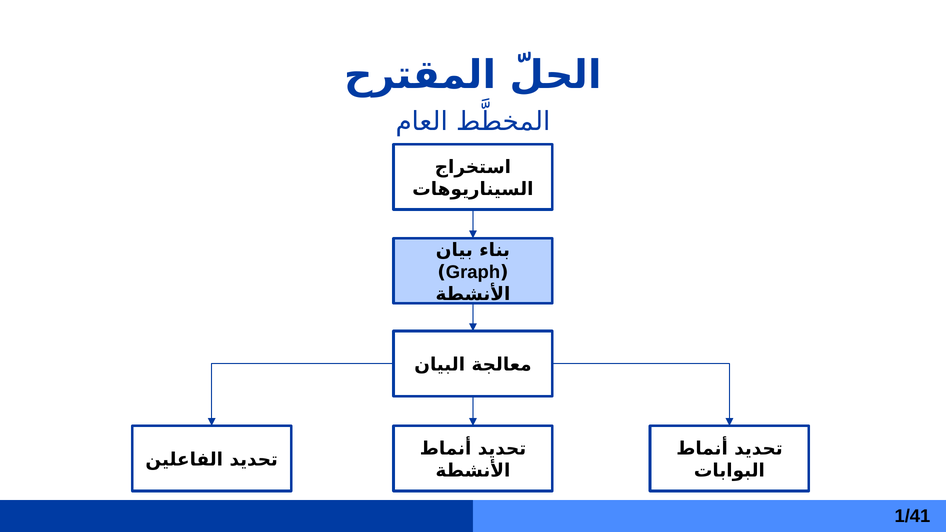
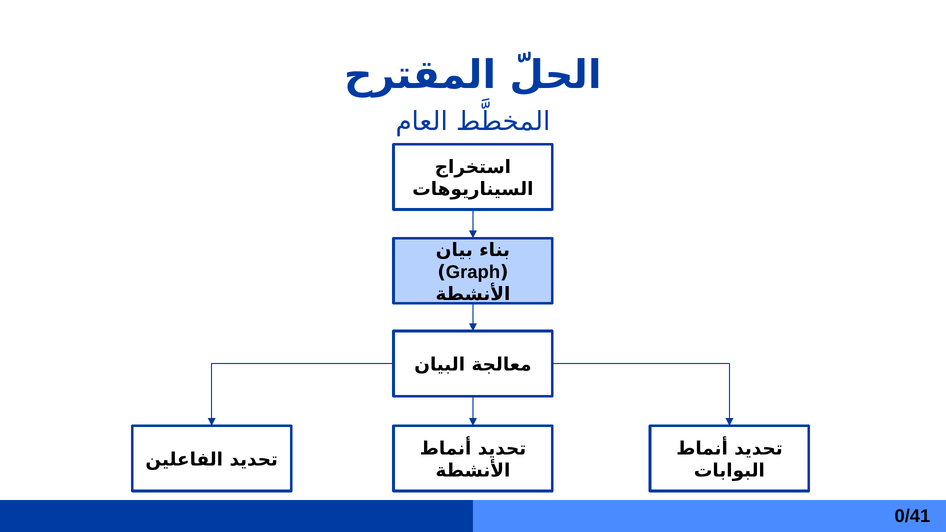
1/41: 1/41 -> 0/41
